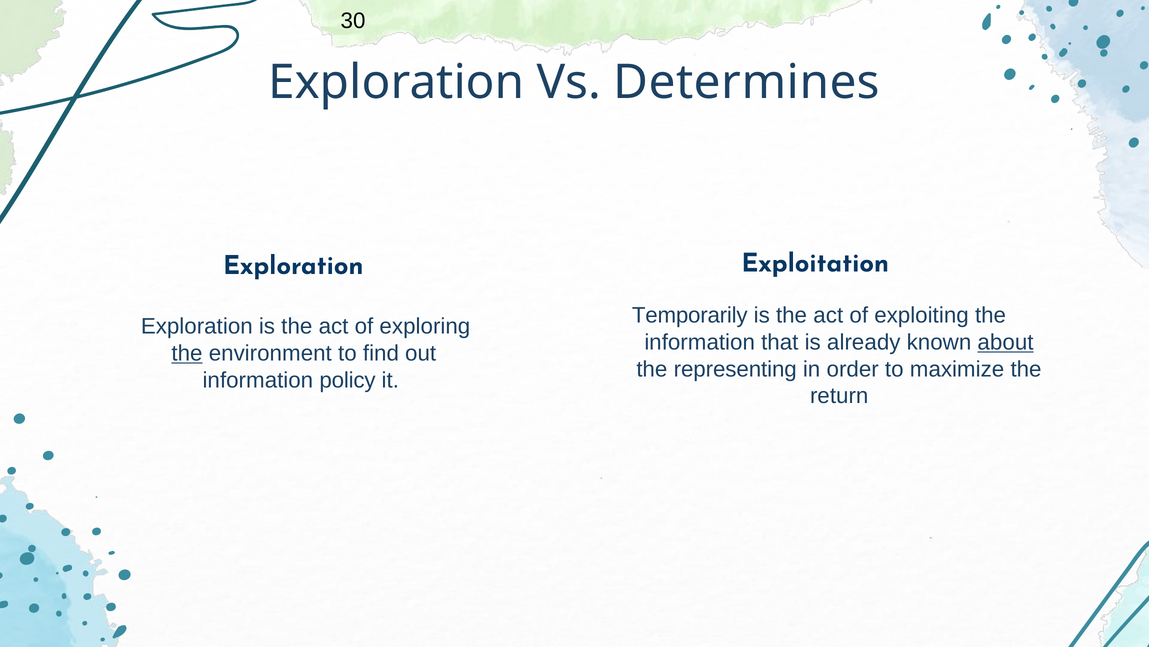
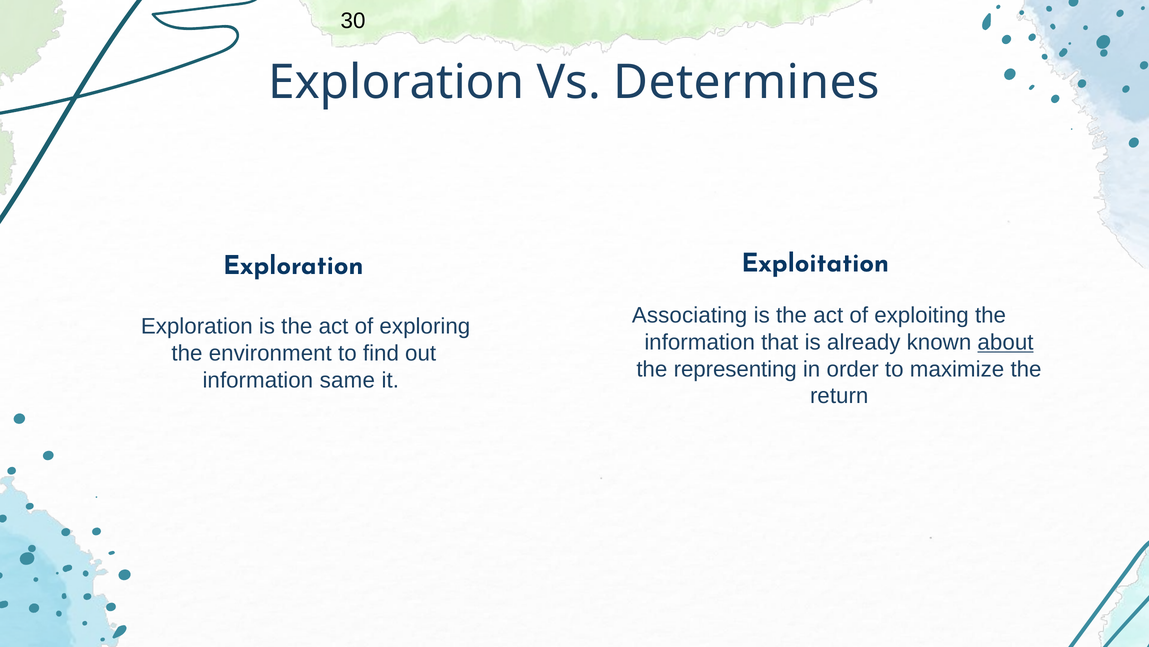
Temporarily: Temporarily -> Associating
the at (187, 353) underline: present -> none
policy: policy -> same
